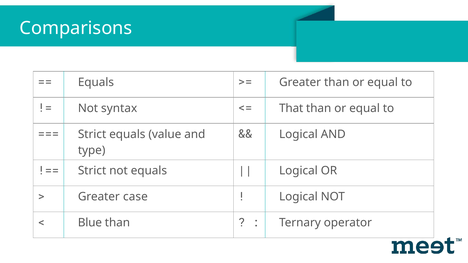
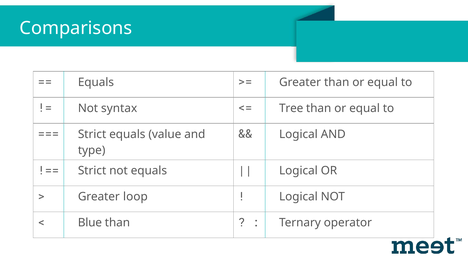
That: That -> Tree
case: case -> loop
